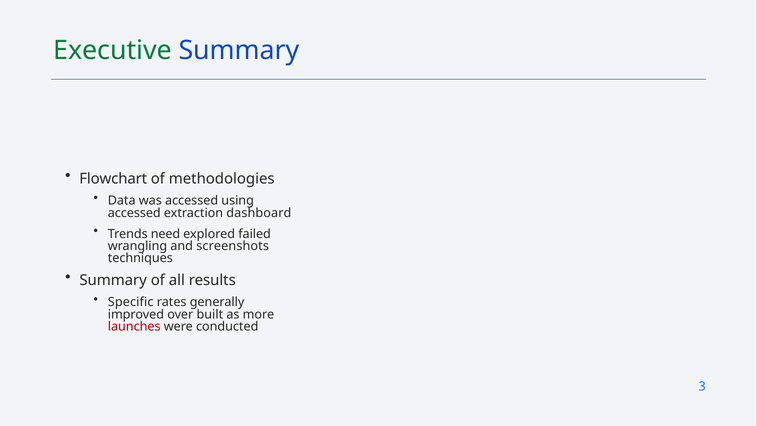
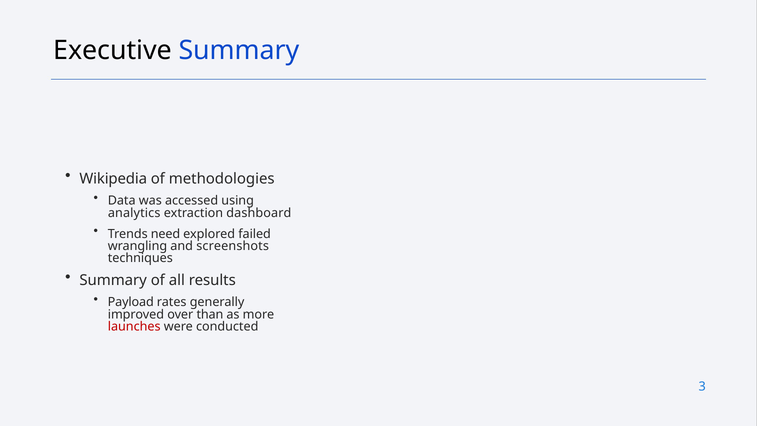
Executive colour: green -> black
Flowchart: Flowchart -> Wikipedia
accessed at (134, 213): accessed -> analytics
Specific: Specific -> Payload
built: built -> than
